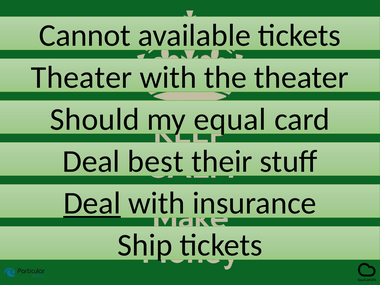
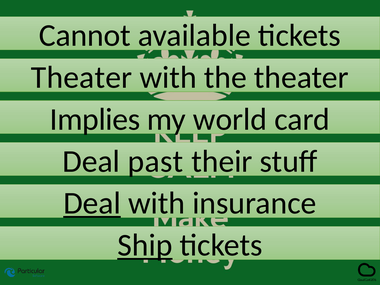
Should: Should -> Implies
equal: equal -> world
best: best -> past
Ship underline: none -> present
